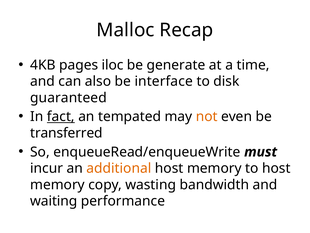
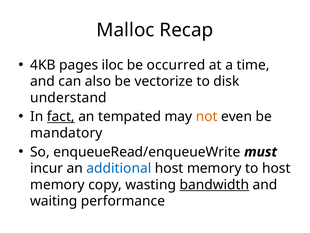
generate: generate -> occurred
interface: interface -> vectorize
guaranteed: guaranteed -> understand
transferred: transferred -> mandatory
additional colour: orange -> blue
bandwidth underline: none -> present
